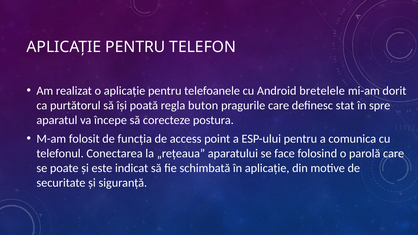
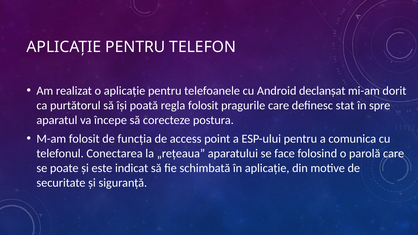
bretelele: bretelele -> declanșat
regla buton: buton -> folosit
